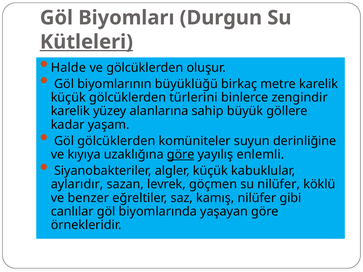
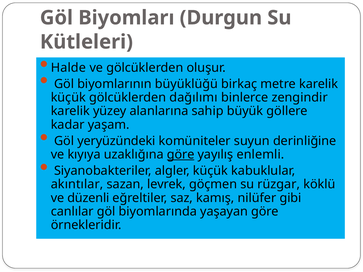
Kütleleri underline: present -> none
türlerini: türlerini -> dağılımı
Göl gölcüklerden: gölcüklerden -> yeryüzündeki
aylarıdır: aylarıdır -> akıntılar
su nilüfer: nilüfer -> rüzgar
benzer: benzer -> düzenli
